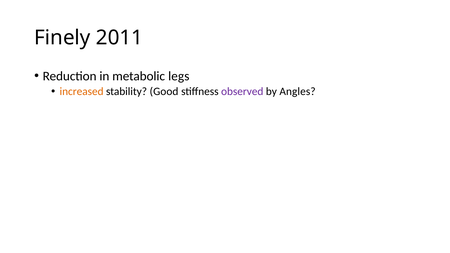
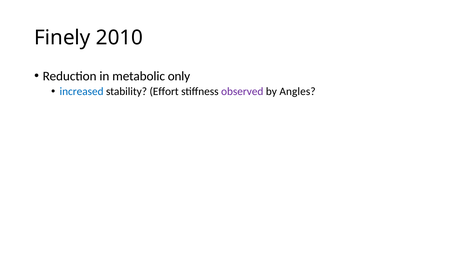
2011: 2011 -> 2010
legs: legs -> only
increased colour: orange -> blue
Good: Good -> Effort
